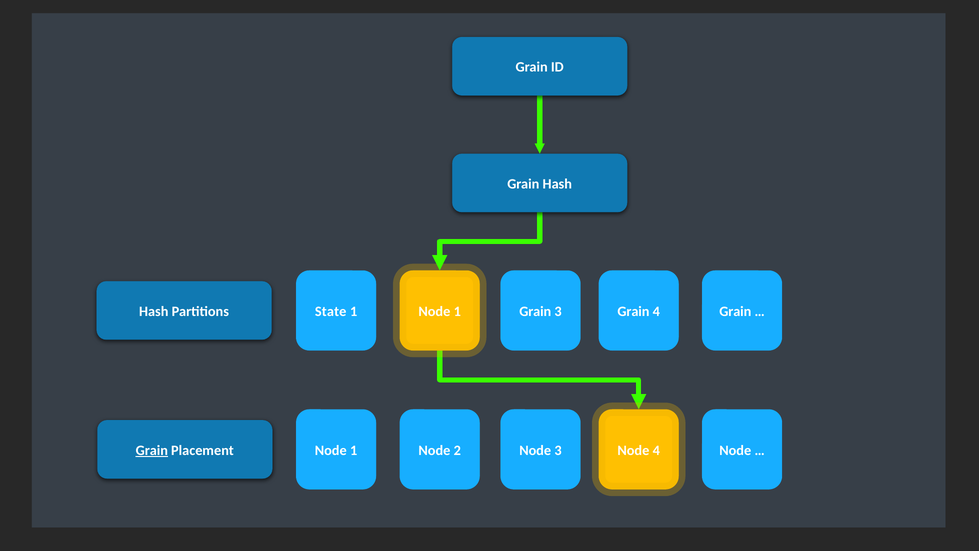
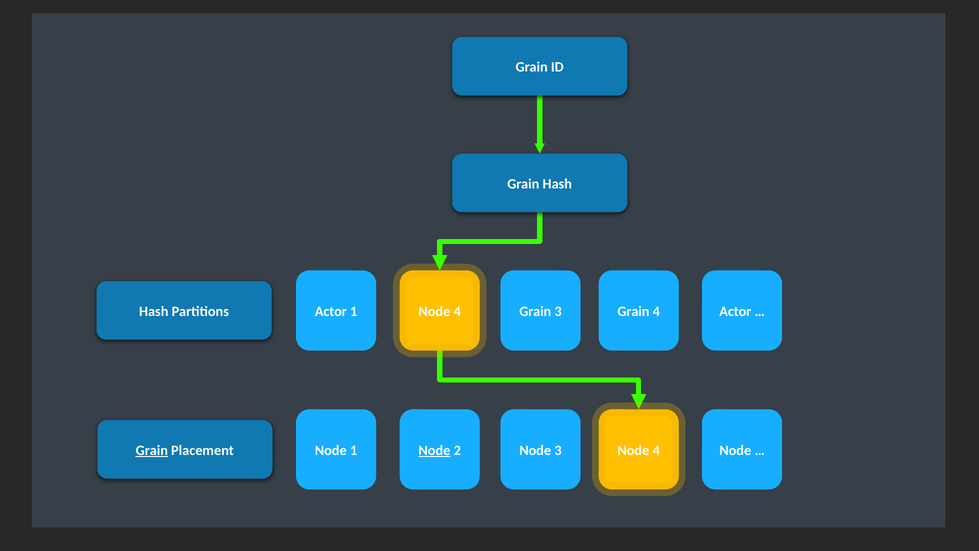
State at (331, 311): State -> Actor
1 at (457, 311): 1 -> 4
4 Grain: Grain -> Actor
Node at (434, 450) underline: none -> present
